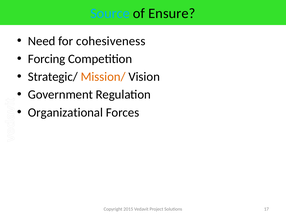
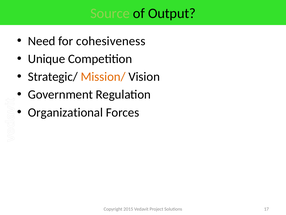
Source colour: light blue -> light green
Ensure: Ensure -> Output
Forcing: Forcing -> Unique
